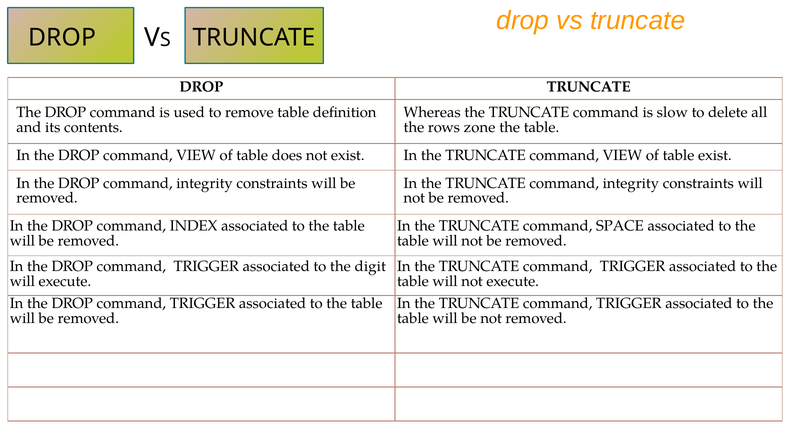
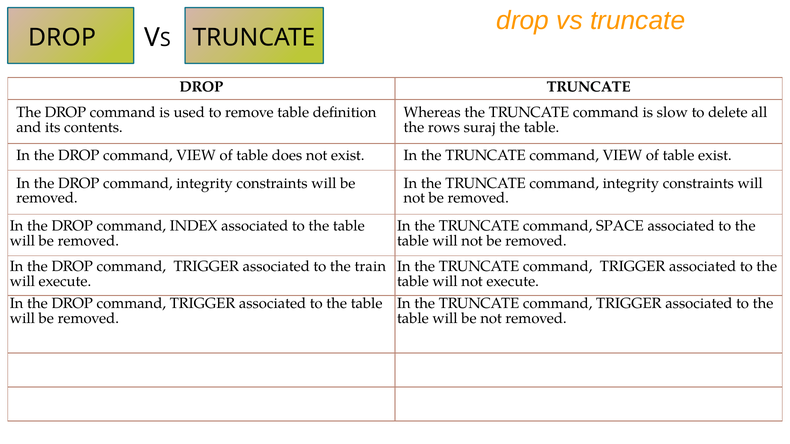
zone: zone -> suraj
digit: digit -> train
